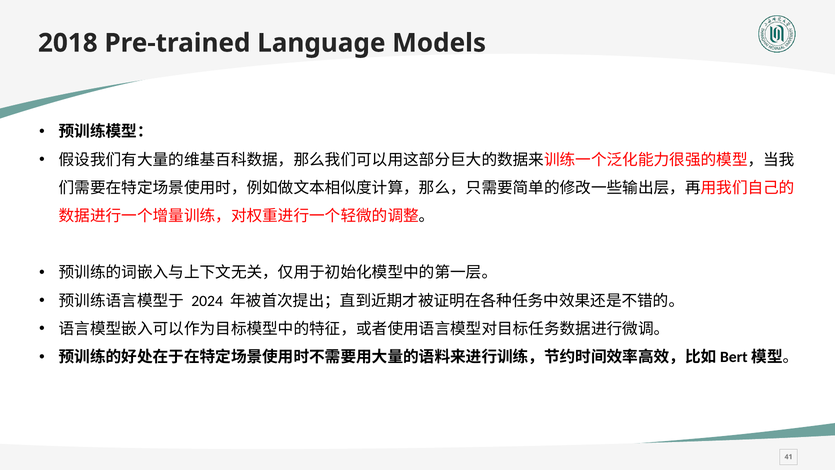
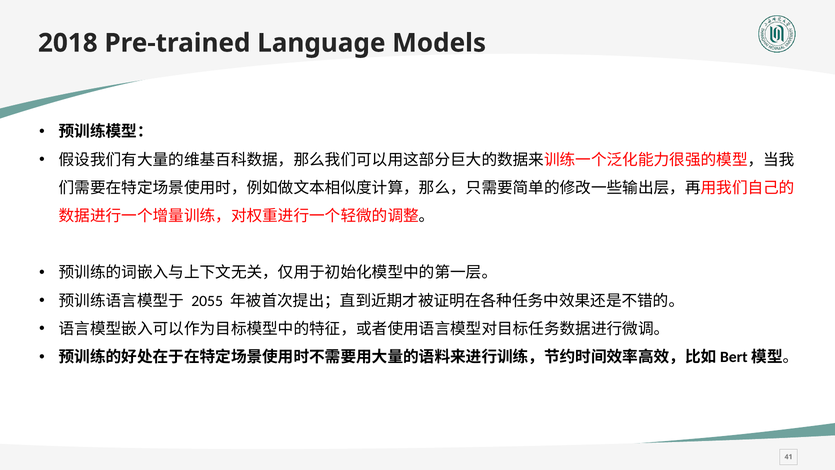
2024: 2024 -> 2055
